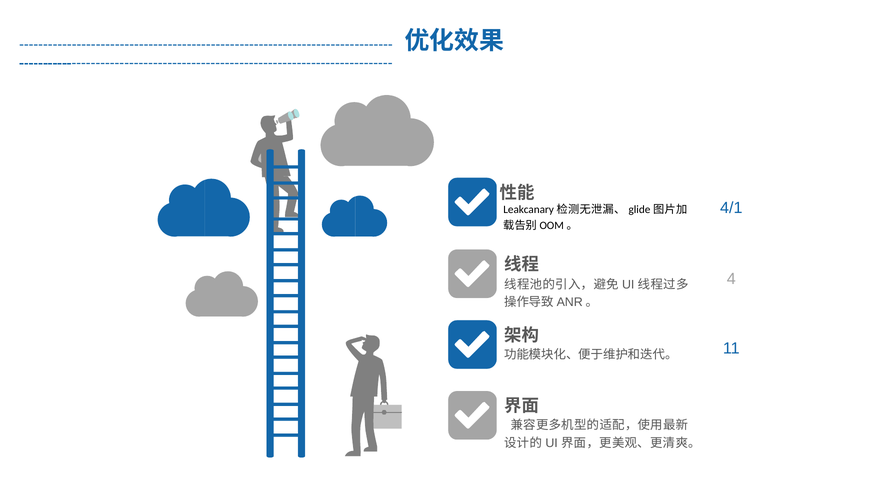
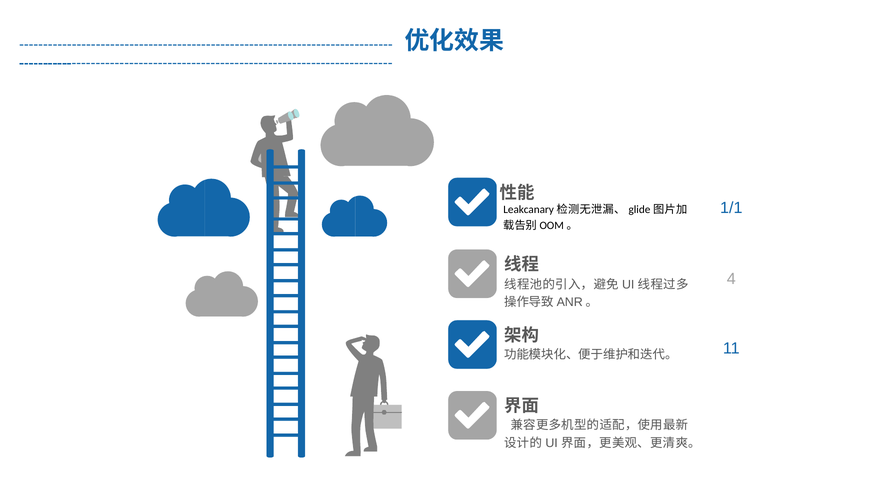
4/1: 4/1 -> 1/1
